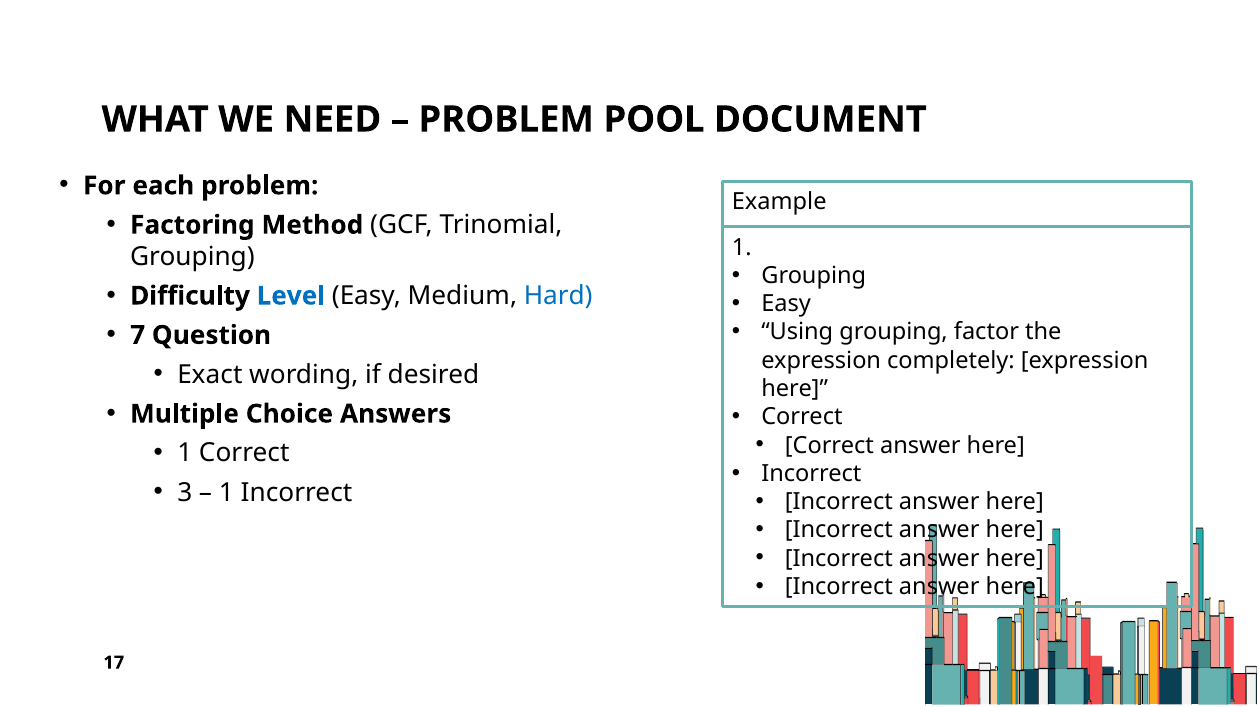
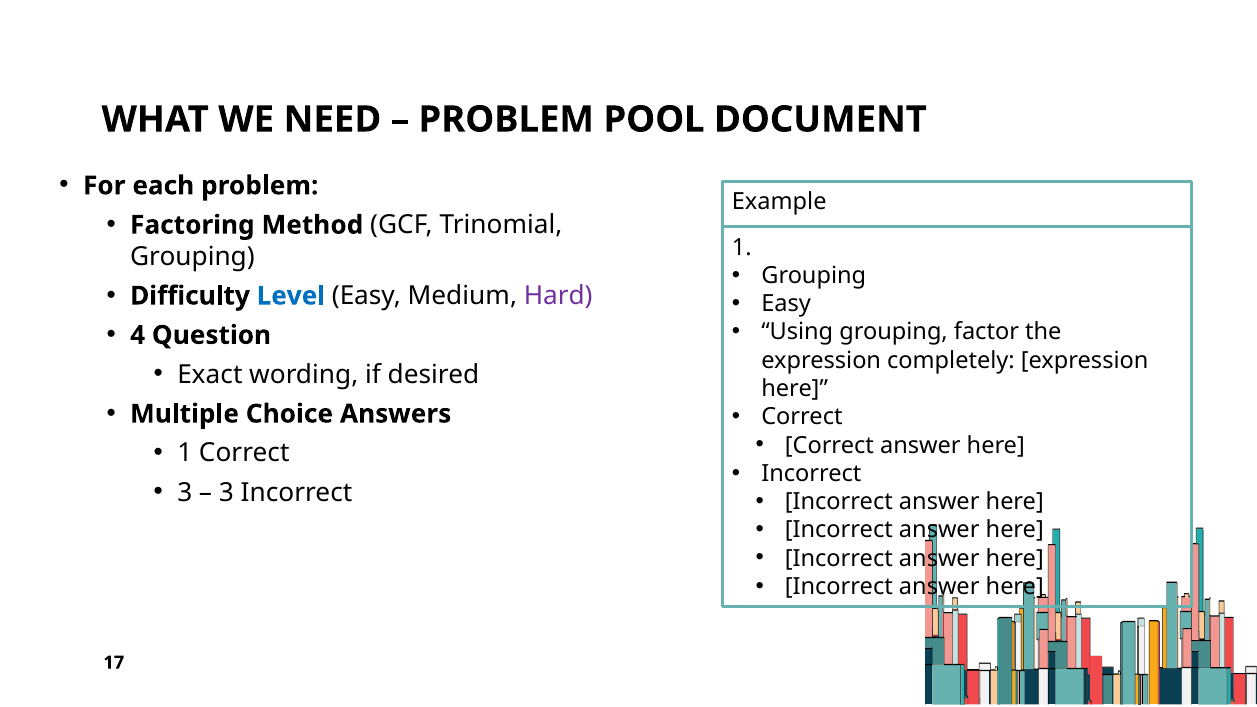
Hard colour: blue -> purple
7: 7 -> 4
1 at (226, 493): 1 -> 3
